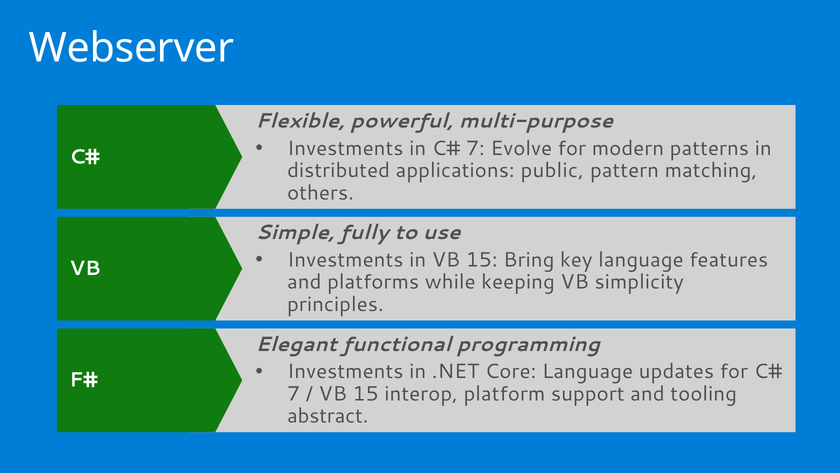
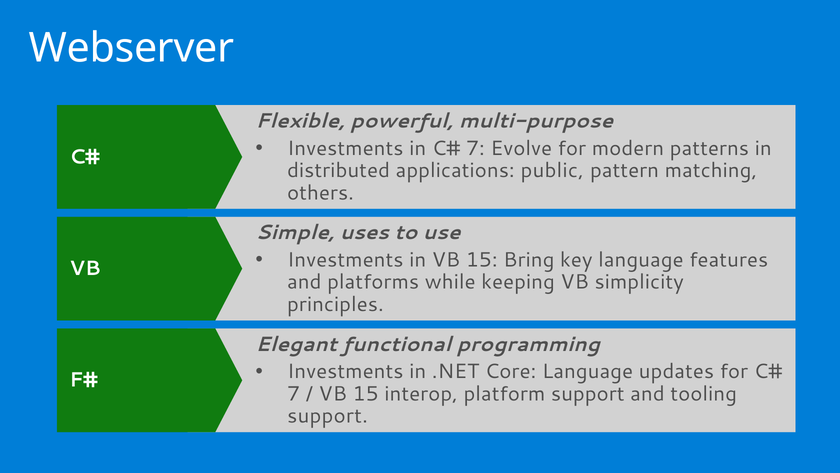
fully: fully -> uses
abstract at (328, 416): abstract -> support
